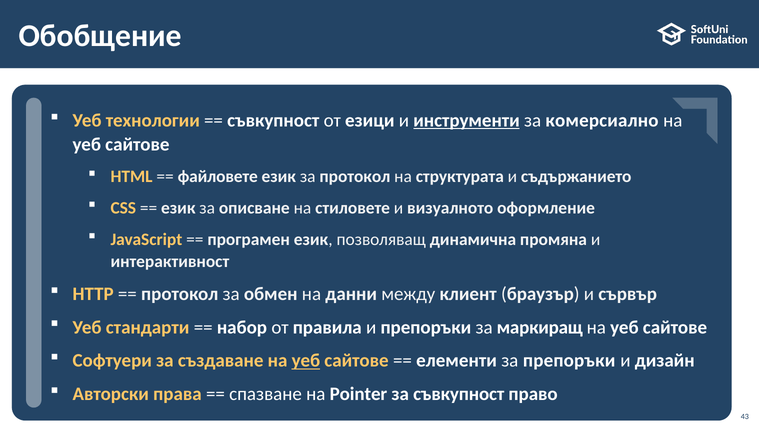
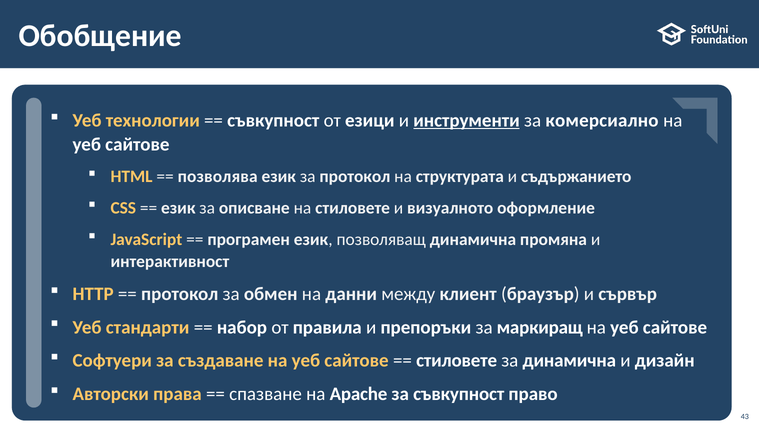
файловете: файловете -> позволява
уеб at (306, 361) underline: present -> none
елементи at (457, 361): елементи -> стиловете
за препоръки: препоръки -> динамична
Pointer: Pointer -> Apache
